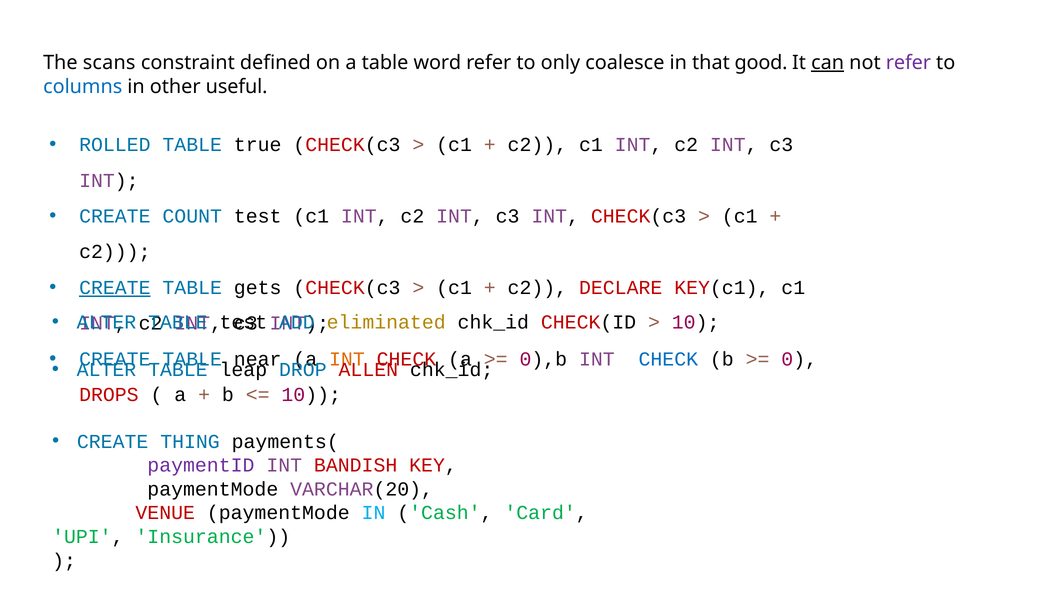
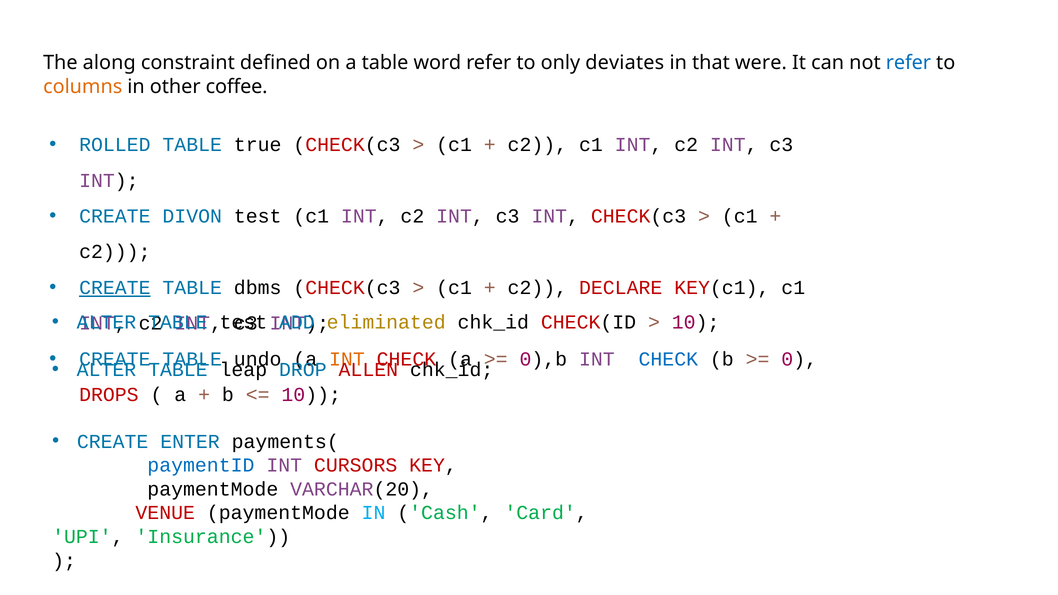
scans: scans -> along
coalesce: coalesce -> deviates
good: good -> were
can underline: present -> none
refer at (908, 63) colour: purple -> blue
columns colour: blue -> orange
useful: useful -> coffee
COUNT: COUNT -> DIVON
gets: gets -> dbms
near: near -> undo
THING: THING -> ENTER
paymentID colour: purple -> blue
BANDISH: BANDISH -> CURSORS
